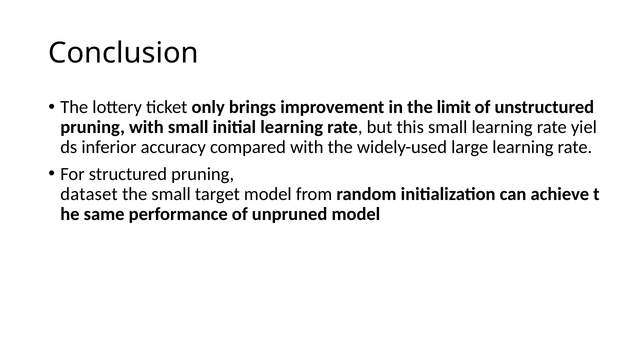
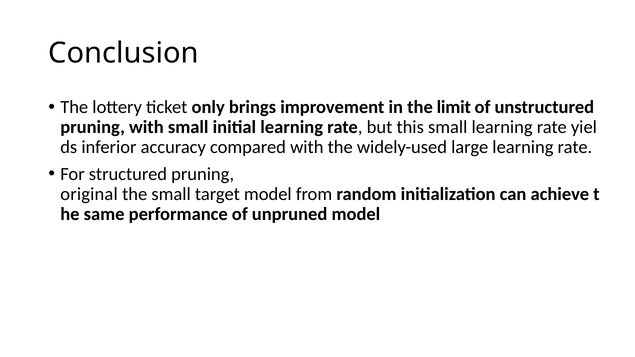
dataset: dataset -> original
